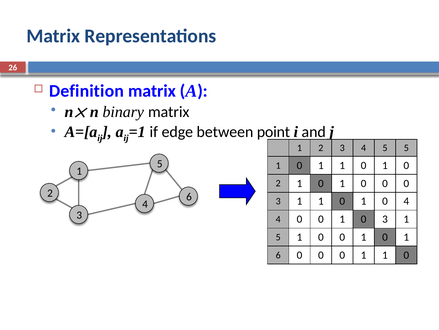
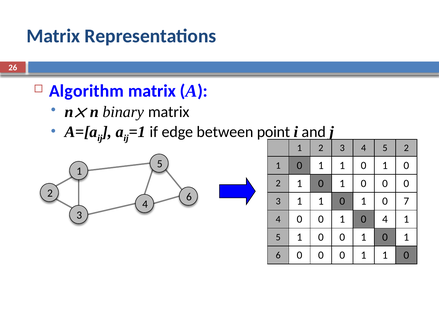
Definition: Definition -> Algorithm
5 5: 5 -> 2
0 4: 4 -> 7
1 0 3: 3 -> 4
